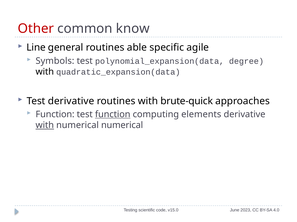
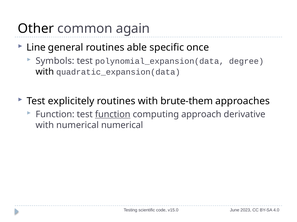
Other colour: red -> black
know: know -> again
agile: agile -> once
Test derivative: derivative -> explicitely
brute-quick: brute-quick -> brute-them
elements: elements -> approach
with at (45, 126) underline: present -> none
